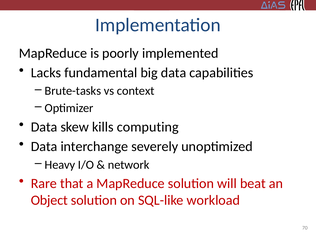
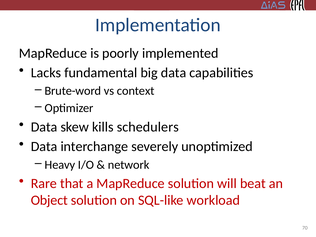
Brute-tasks: Brute-tasks -> Brute-word
computing: computing -> schedulers
